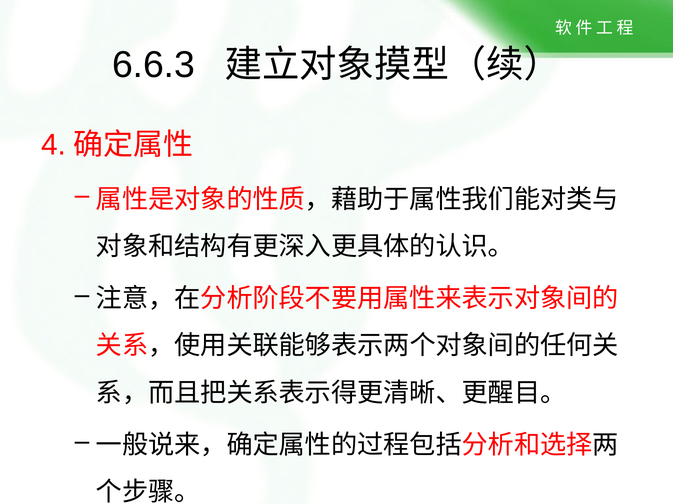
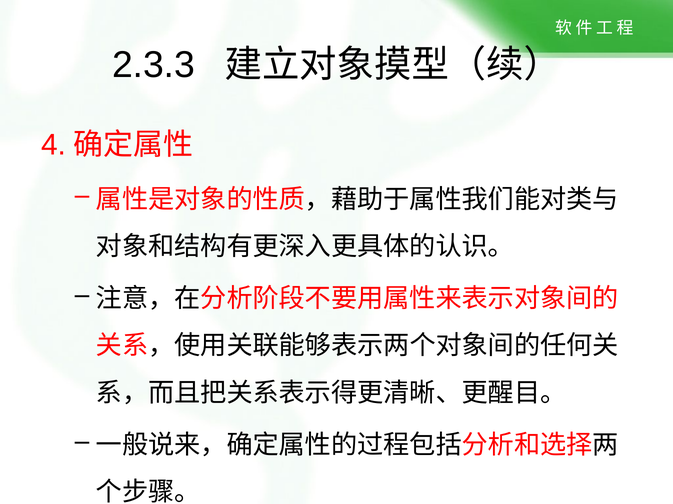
6.6.3: 6.6.3 -> 2.3.3
